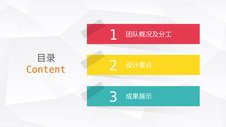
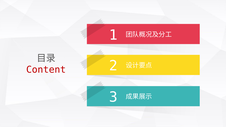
Content colour: orange -> red
